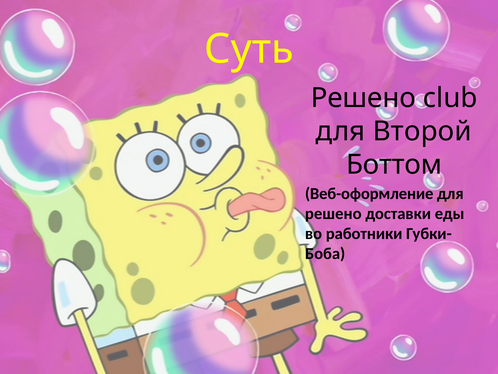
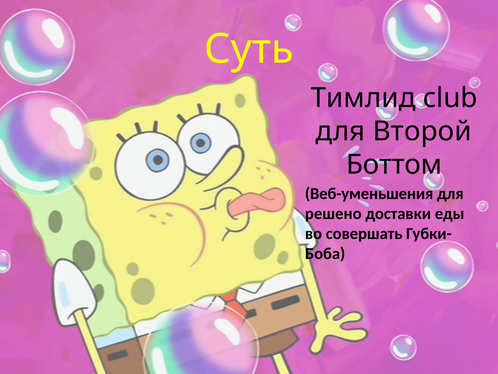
Решено at (363, 98): Решено -> Tимлид
Веб-оформление: Веб-оформление -> Веб-уменьшения
работники: работники -> совершать
